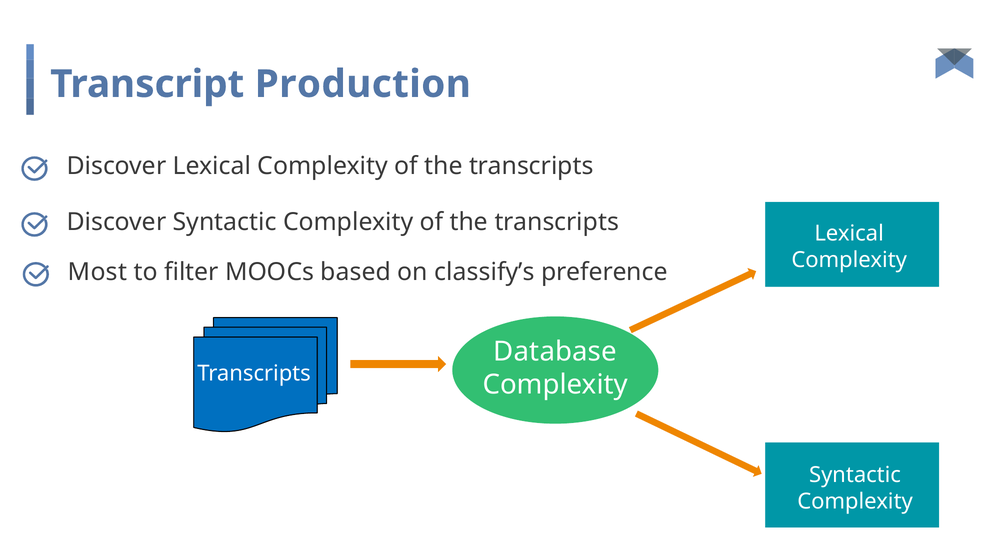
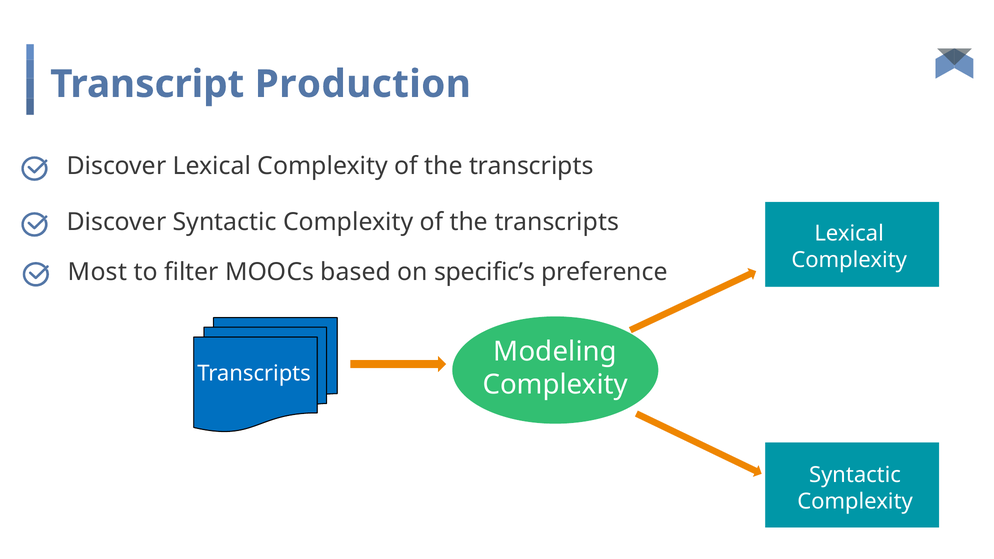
classify’s: classify’s -> specific’s
Database: Database -> Modeling
